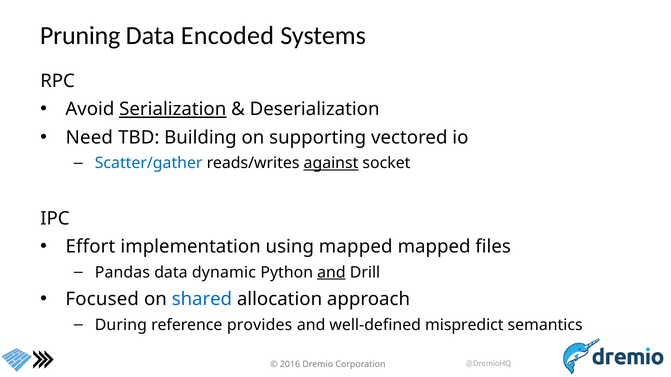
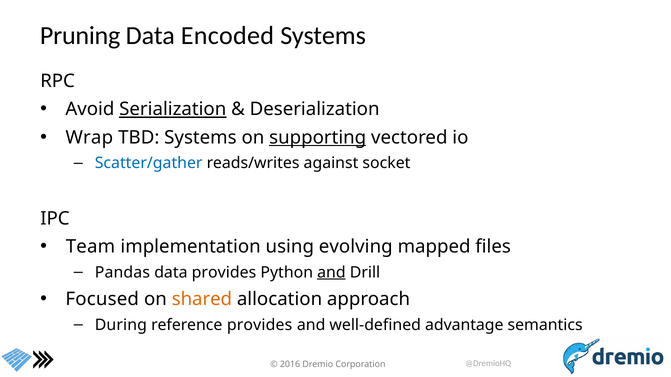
Need: Need -> Wrap
TBD Building: Building -> Systems
supporting underline: none -> present
against underline: present -> none
Effort: Effort -> Team
using mapped: mapped -> evolving
data dynamic: dynamic -> provides
shared colour: blue -> orange
mispredict: mispredict -> advantage
